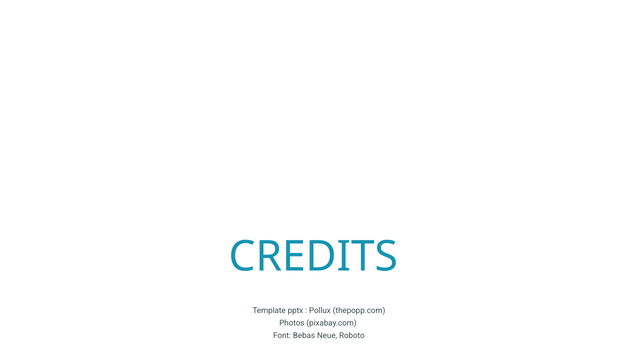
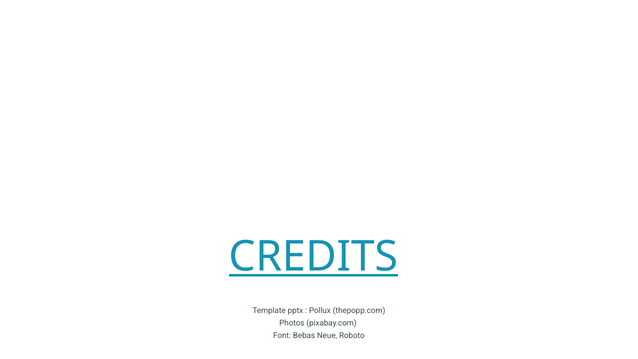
CREDITS underline: none -> present
